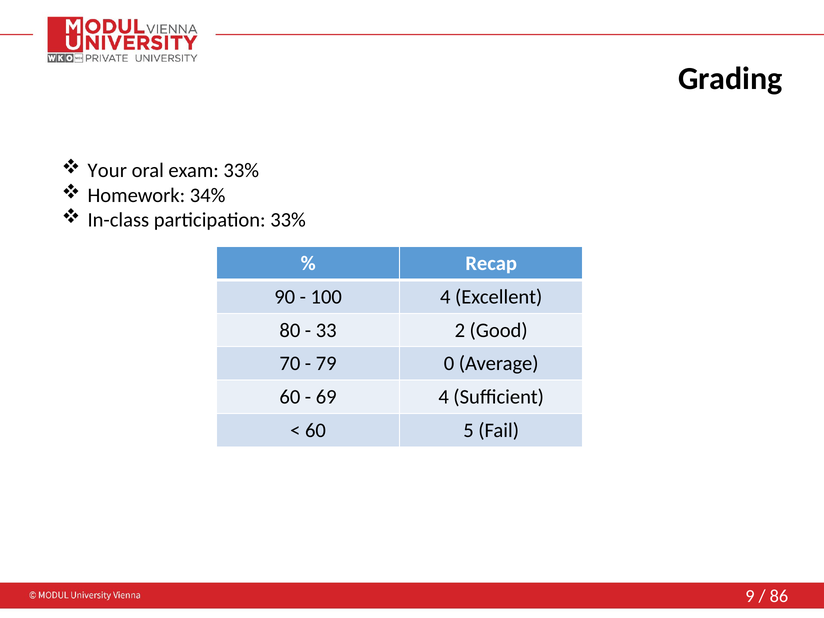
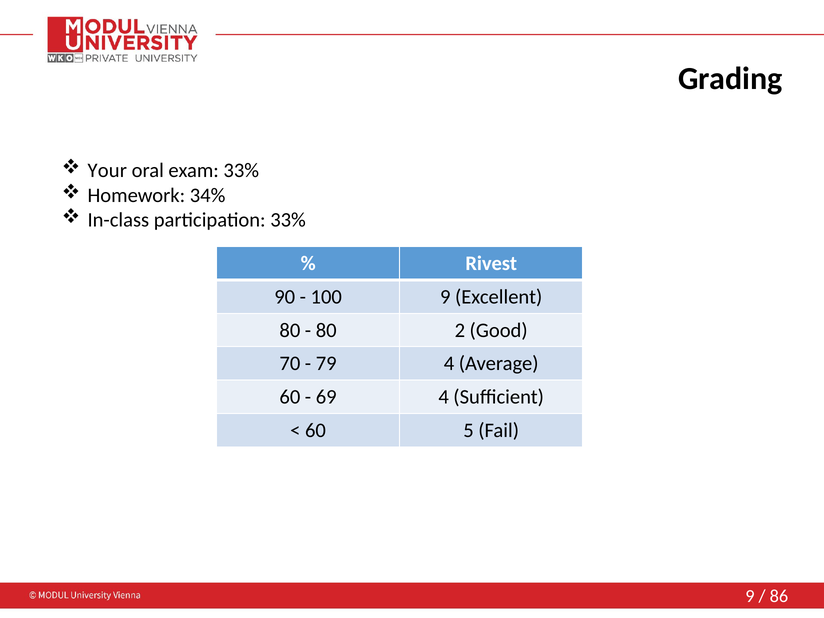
Recap: Recap -> Rivest
100 4: 4 -> 9
33 at (326, 330): 33 -> 80
79 0: 0 -> 4
